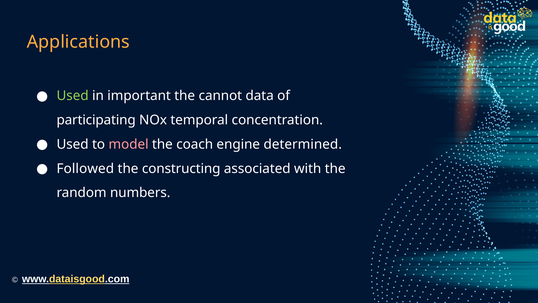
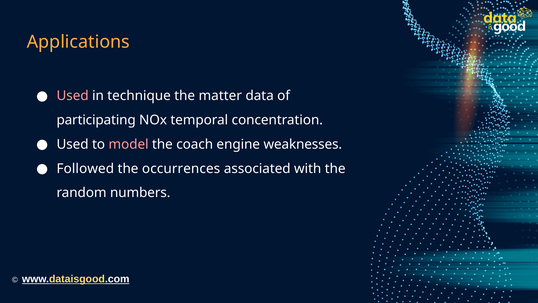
Used at (73, 96) colour: light green -> pink
important: important -> technique
cannot: cannot -> matter
determined: determined -> weaknesses
constructing: constructing -> occurrences
